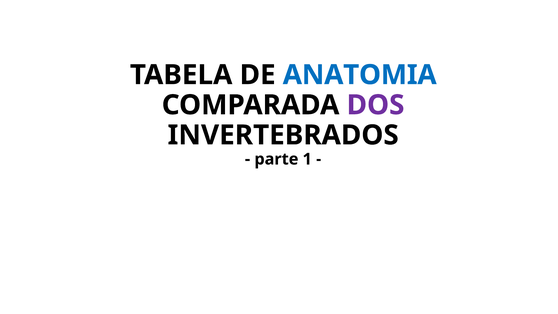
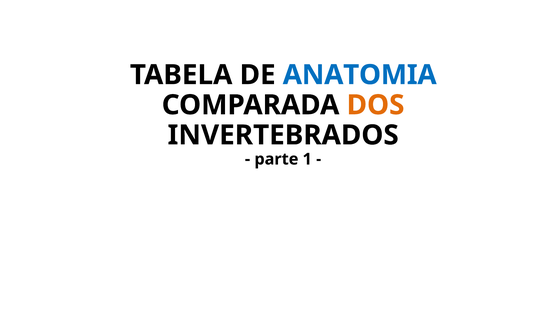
DOS colour: purple -> orange
